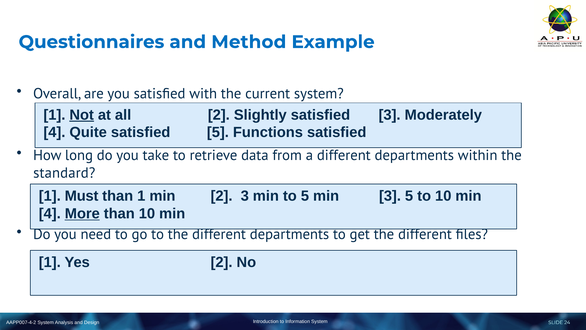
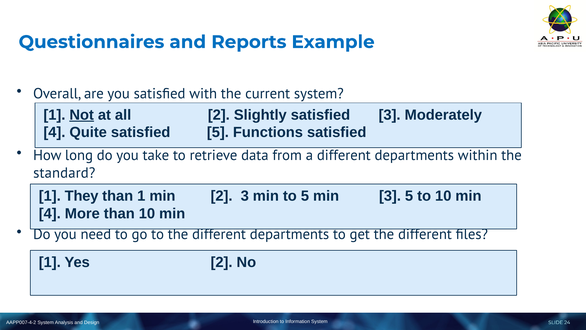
Method: Method -> Reports
Must: Must -> They
More underline: present -> none
